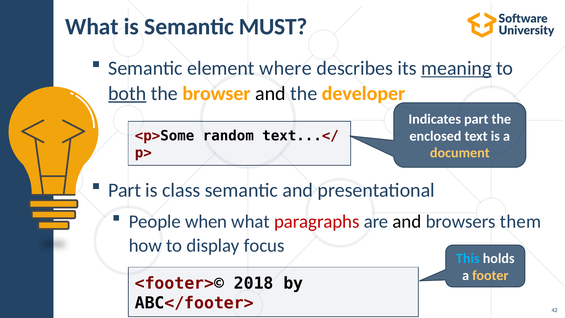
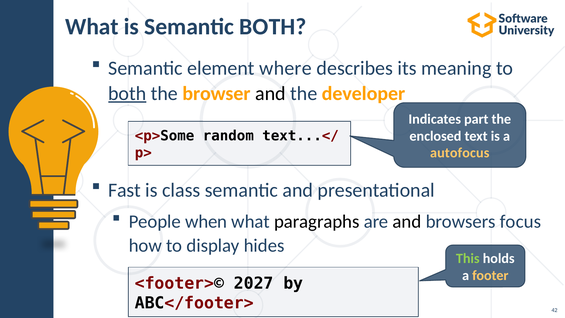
Semantic MUST: MUST -> BOTH
meaning underline: present -> none
document: document -> autofocus
Part at (125, 190): Part -> Fast
paragraphs colour: red -> black
them: them -> focus
focus: focus -> hides
This colour: light blue -> light green
2018: 2018 -> 2027
